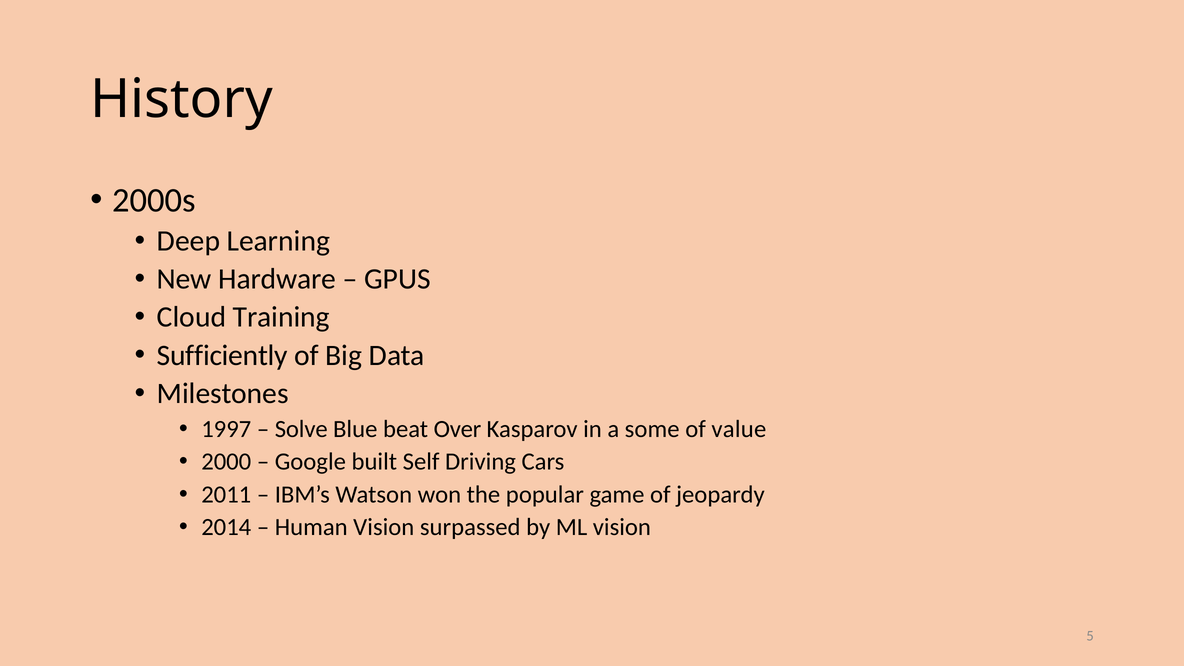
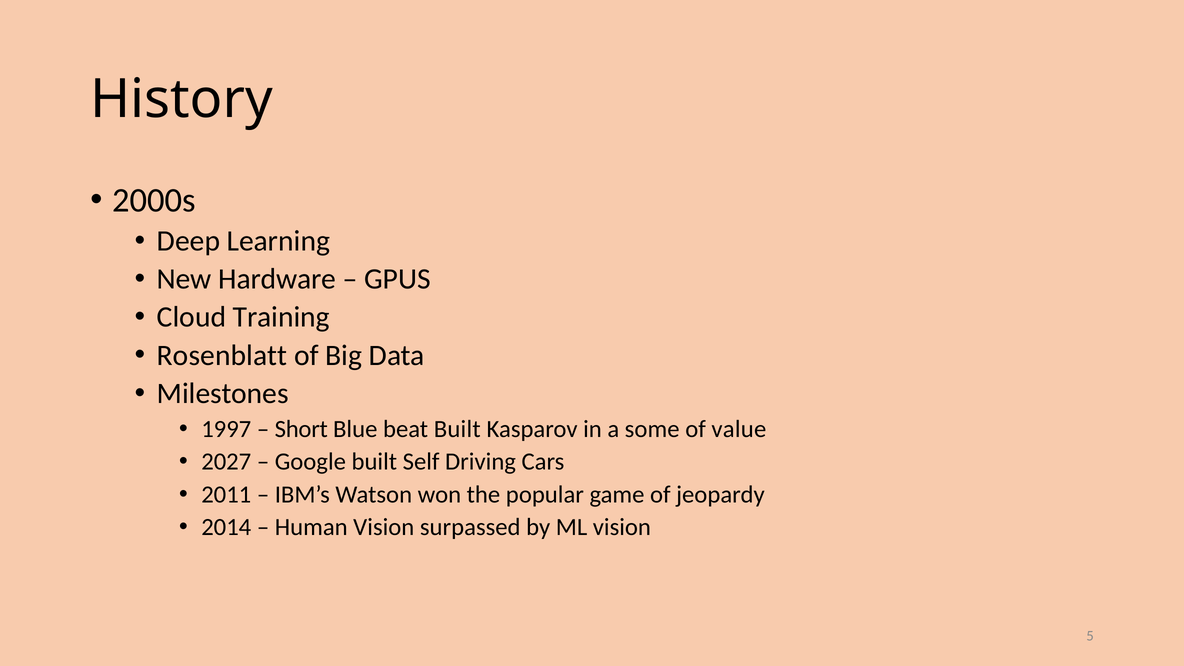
Sufficiently: Sufficiently -> Rosenblatt
Solve: Solve -> Short
beat Over: Over -> Built
2000: 2000 -> 2027
